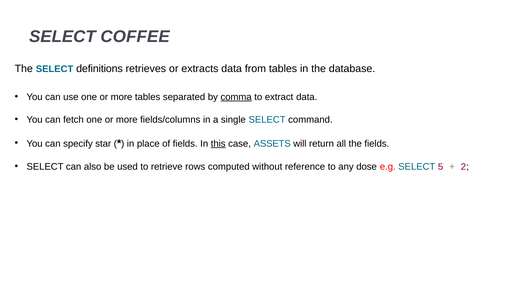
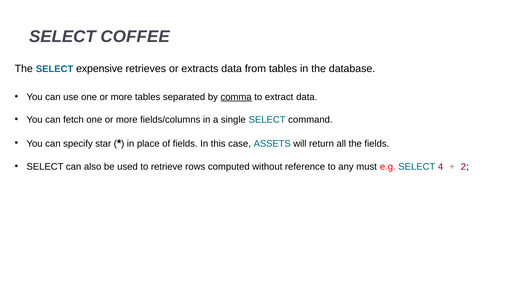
definitions: definitions -> expensive
this underline: present -> none
dose: dose -> must
5: 5 -> 4
